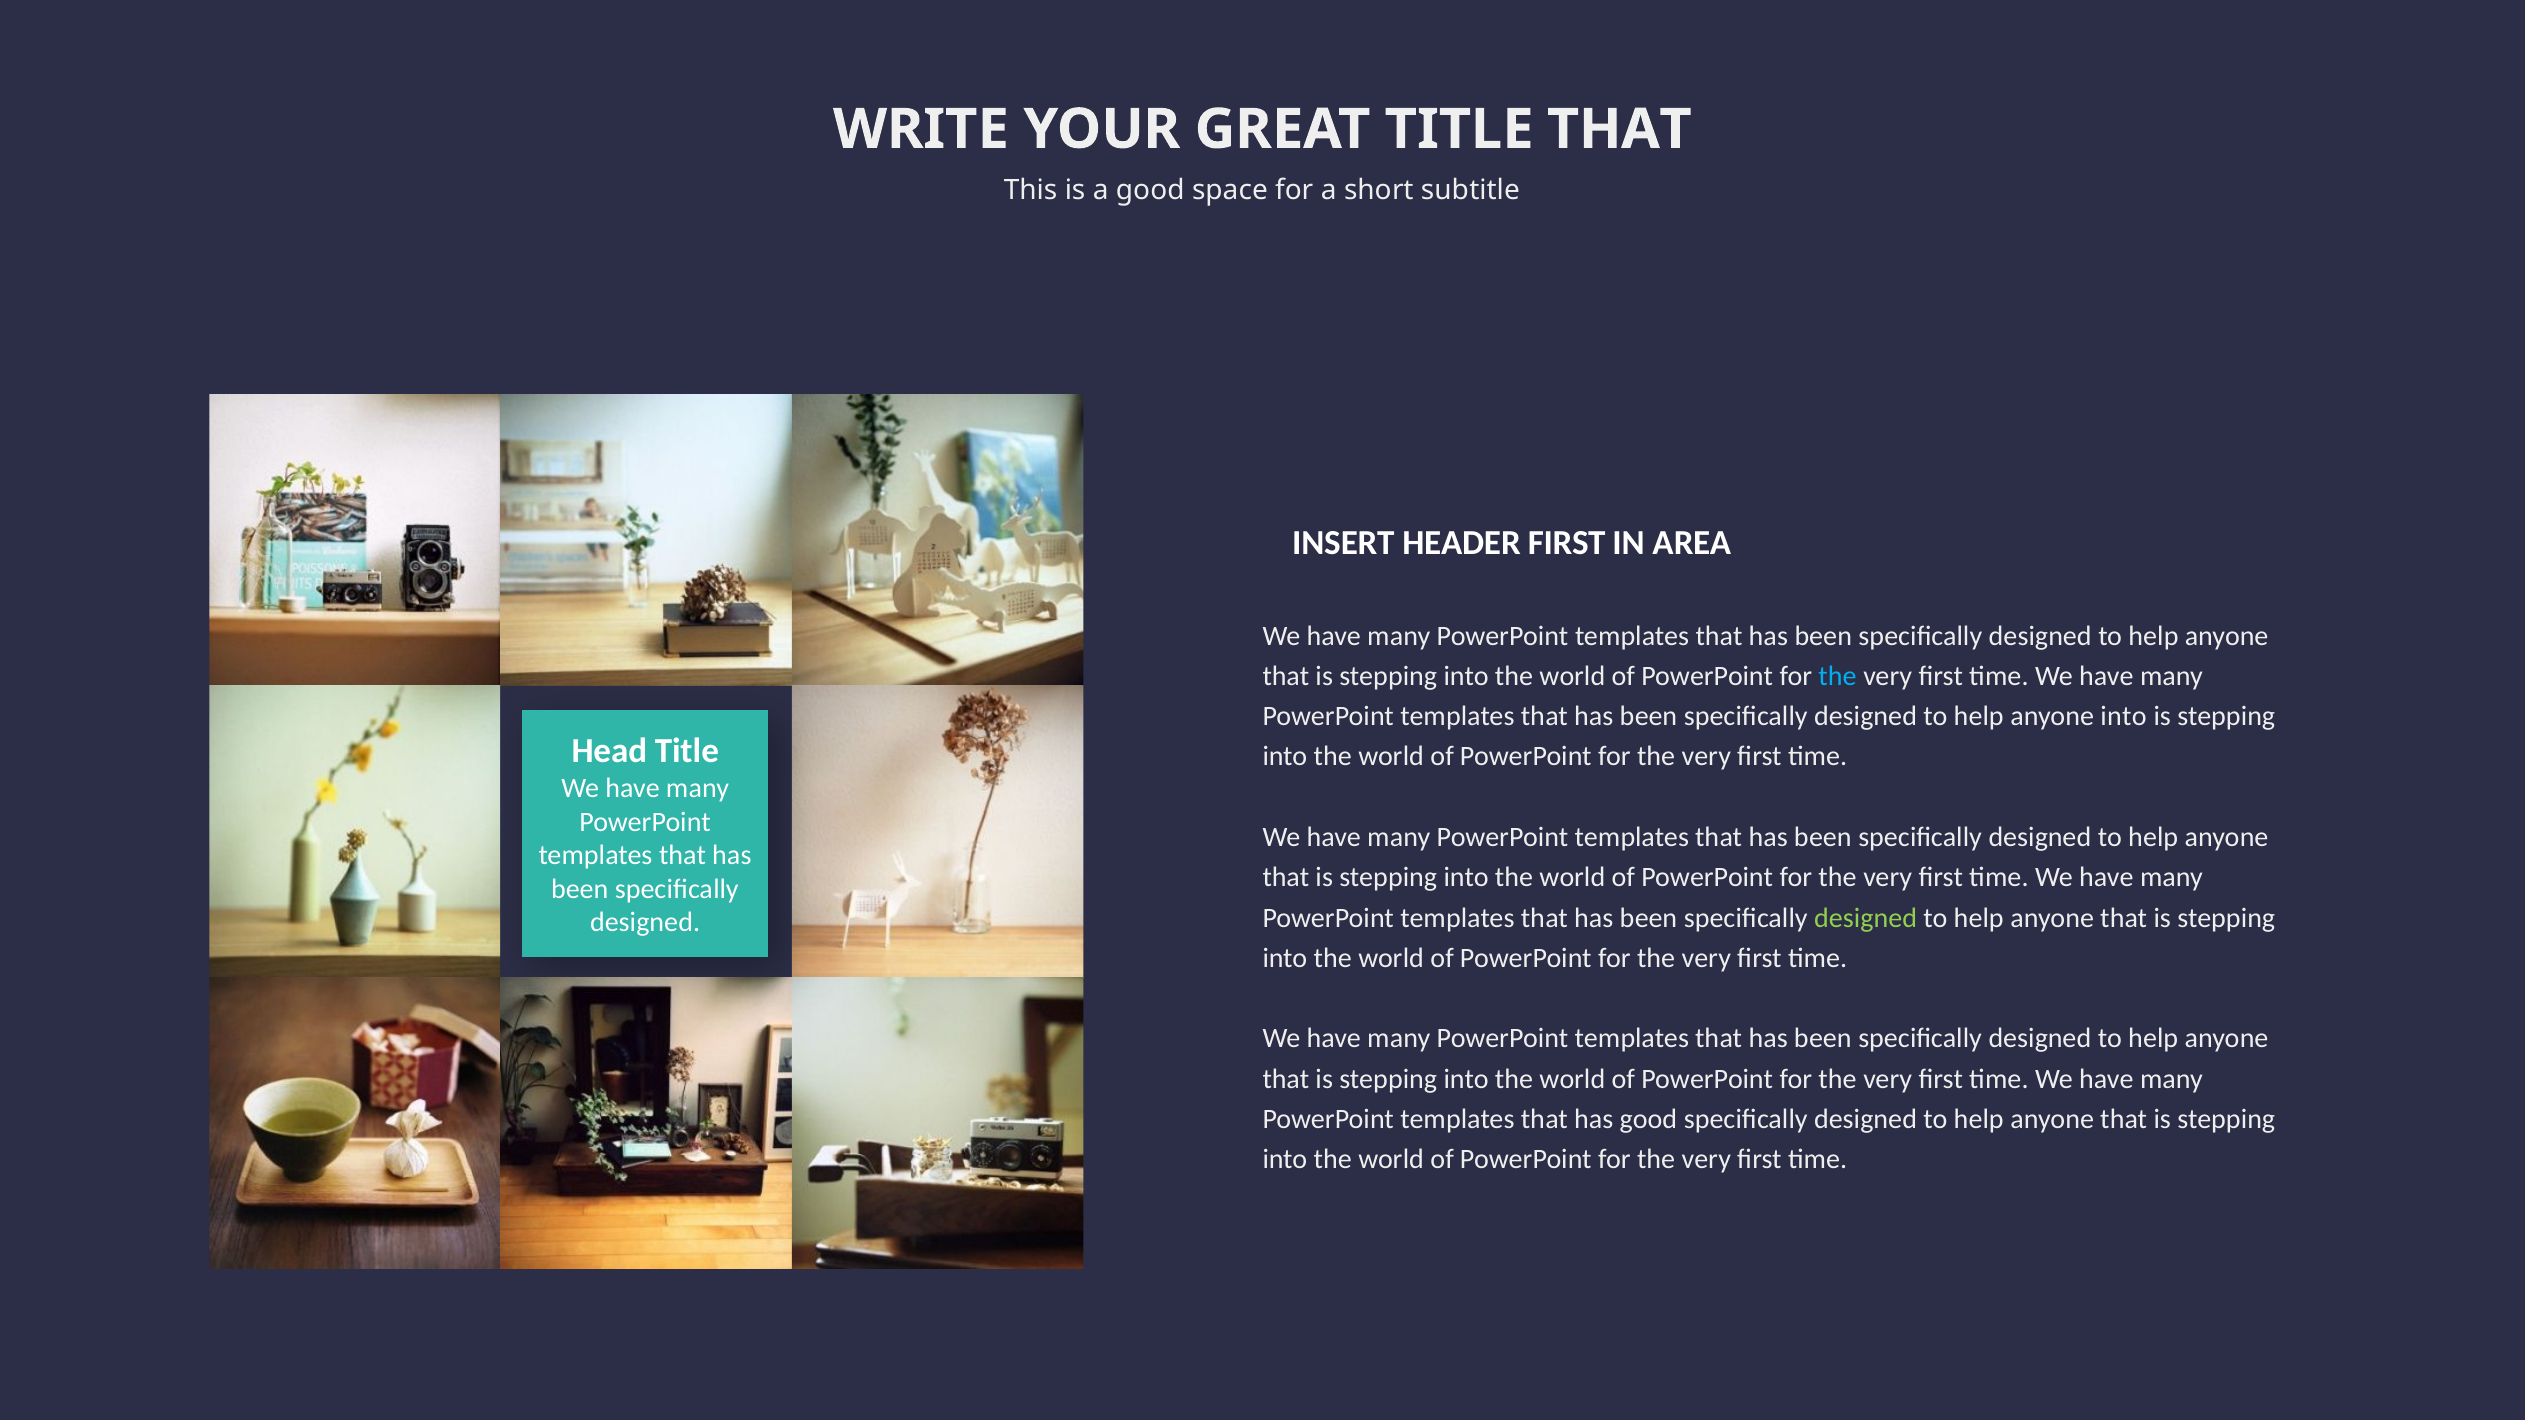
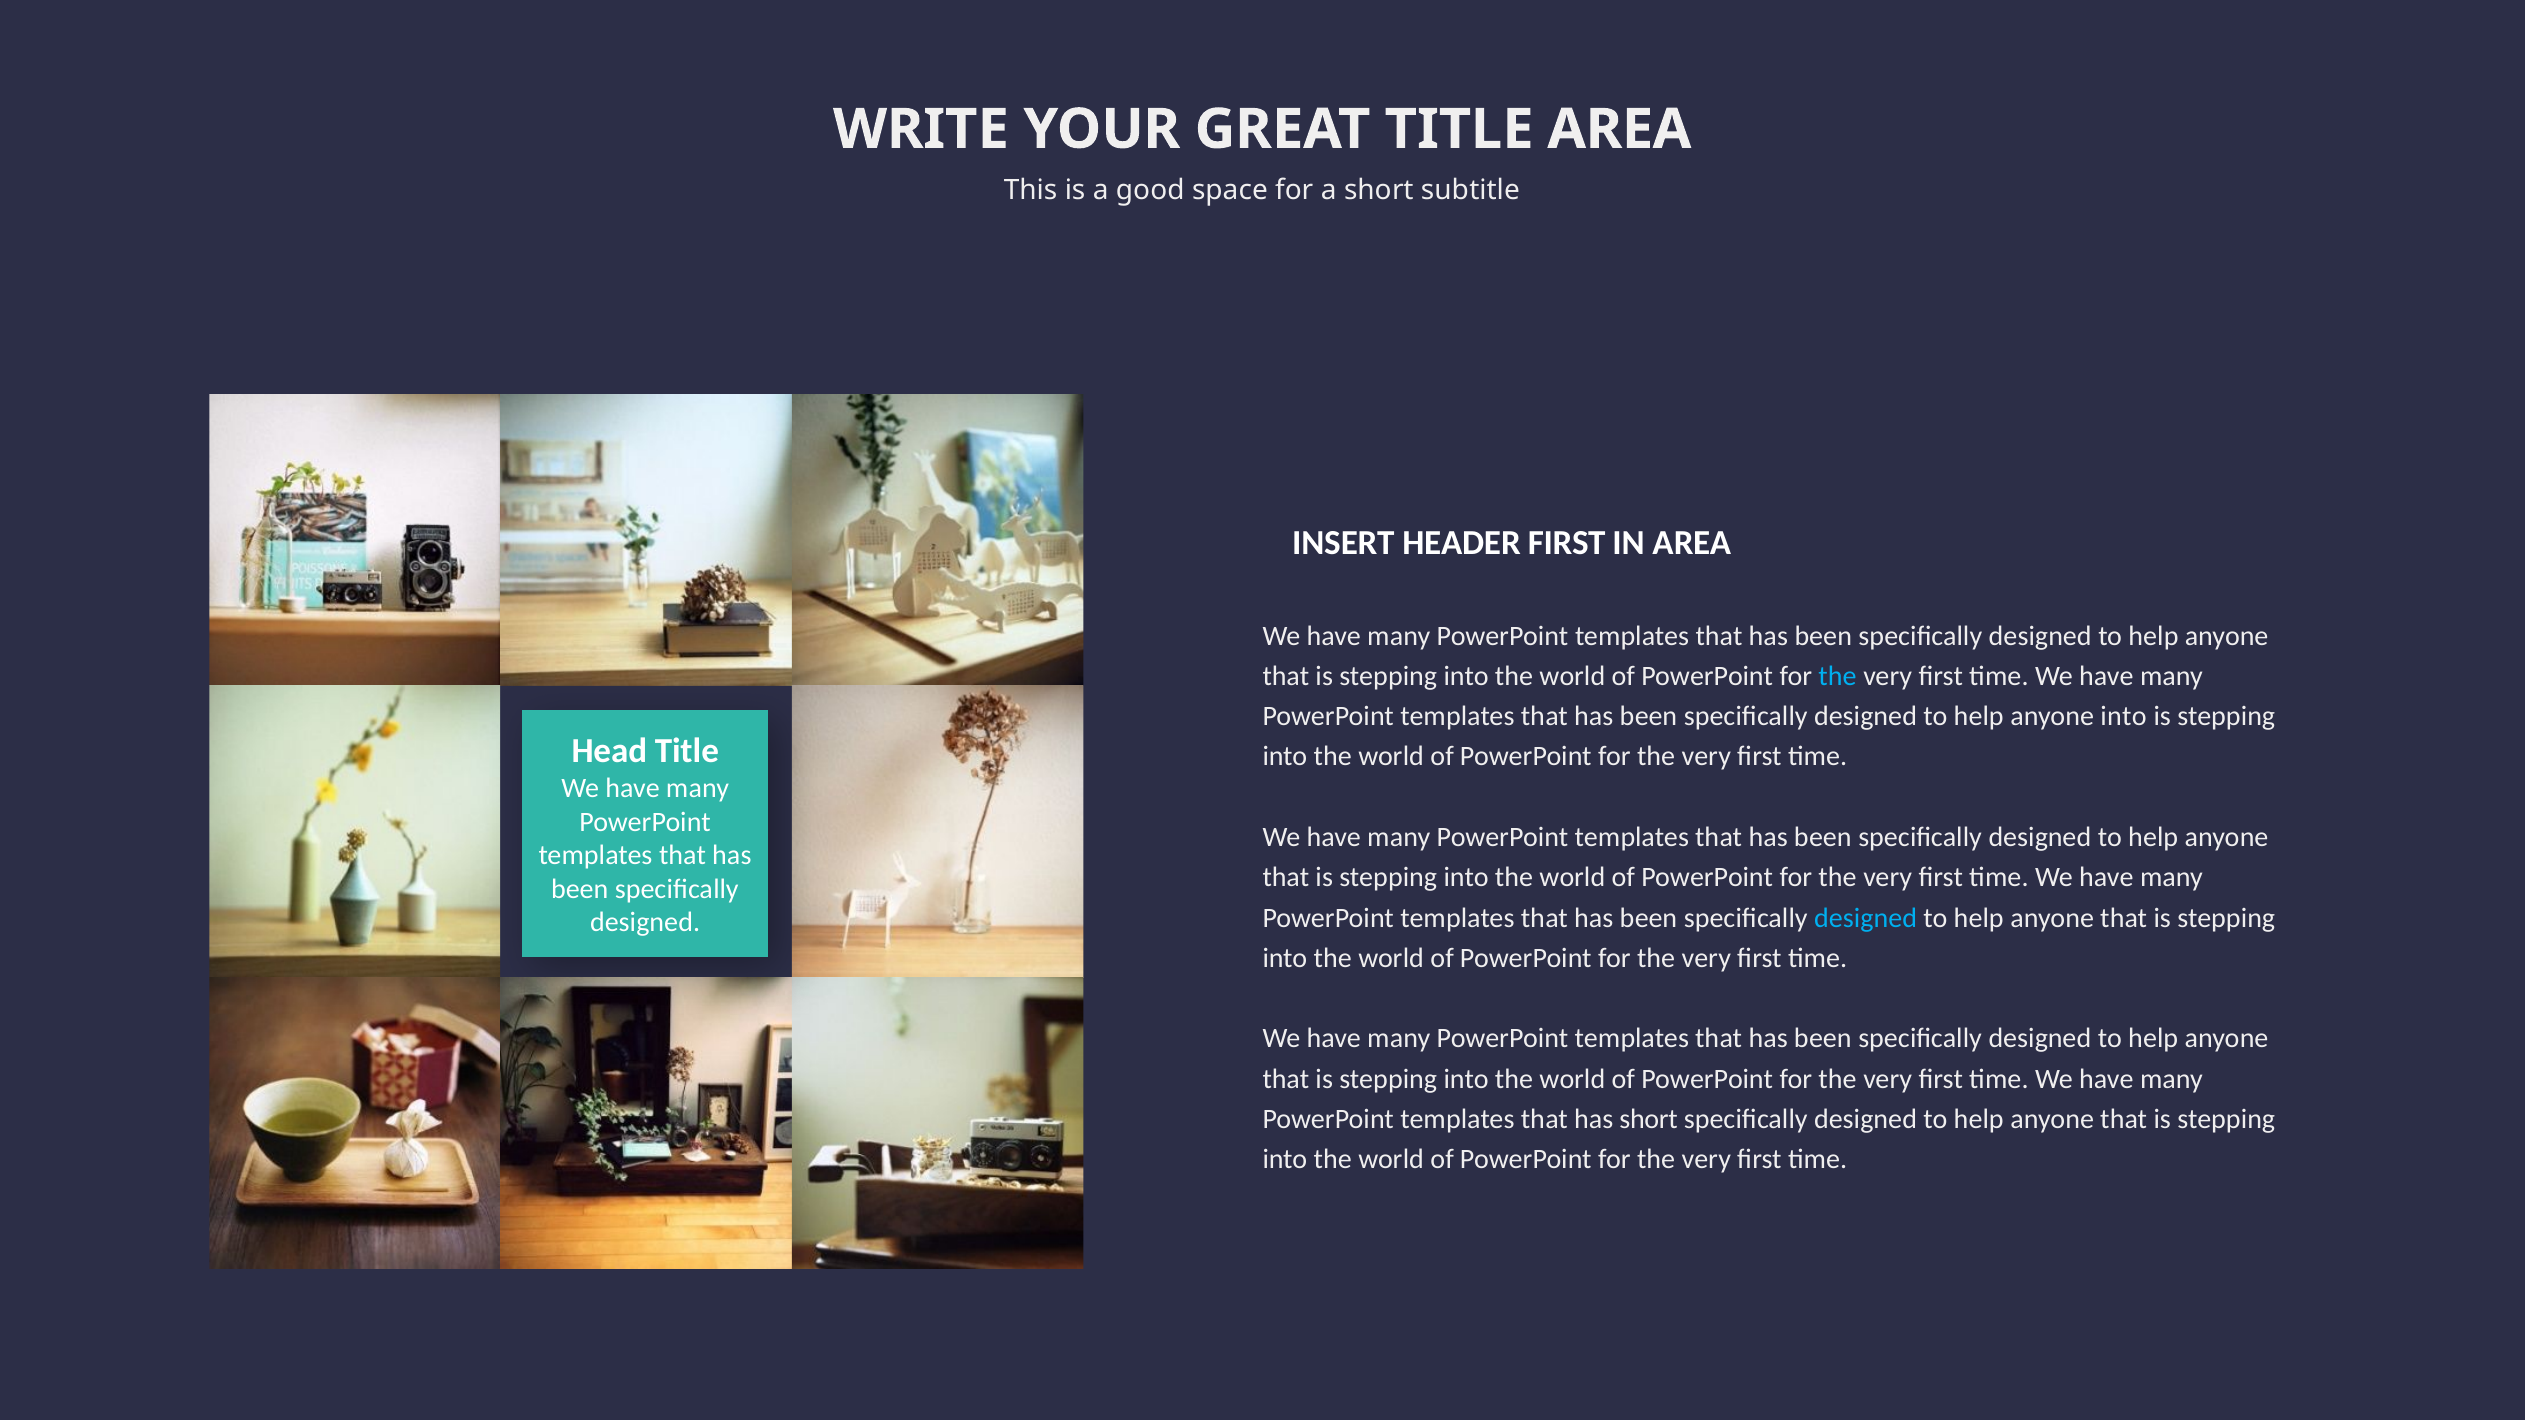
TITLE THAT: THAT -> AREA
designed at (1866, 918) colour: light green -> light blue
has good: good -> short
